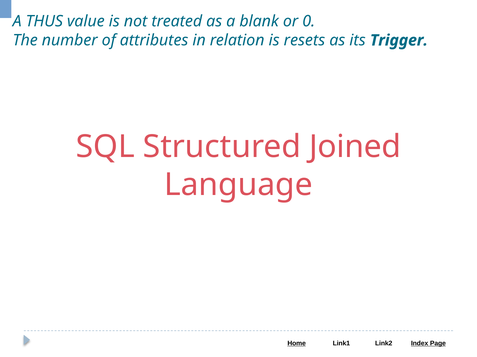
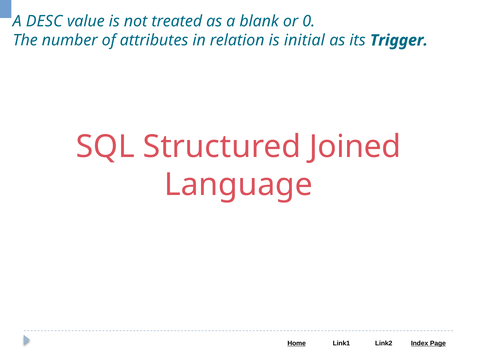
THUS: THUS -> DESC
resets: resets -> initial
